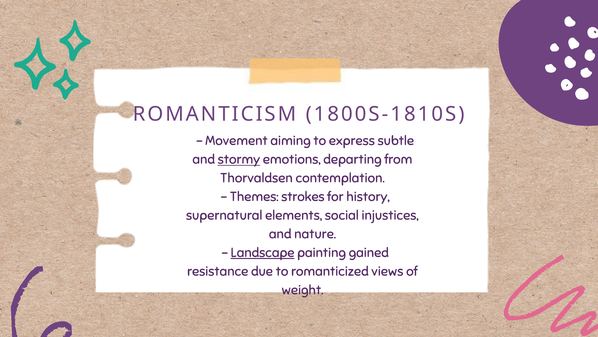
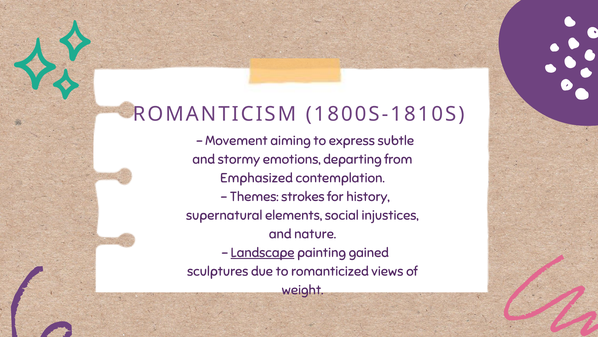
stormy underline: present -> none
Thorvaldsen: Thorvaldsen -> Emphasized
resistance: resistance -> sculptures
